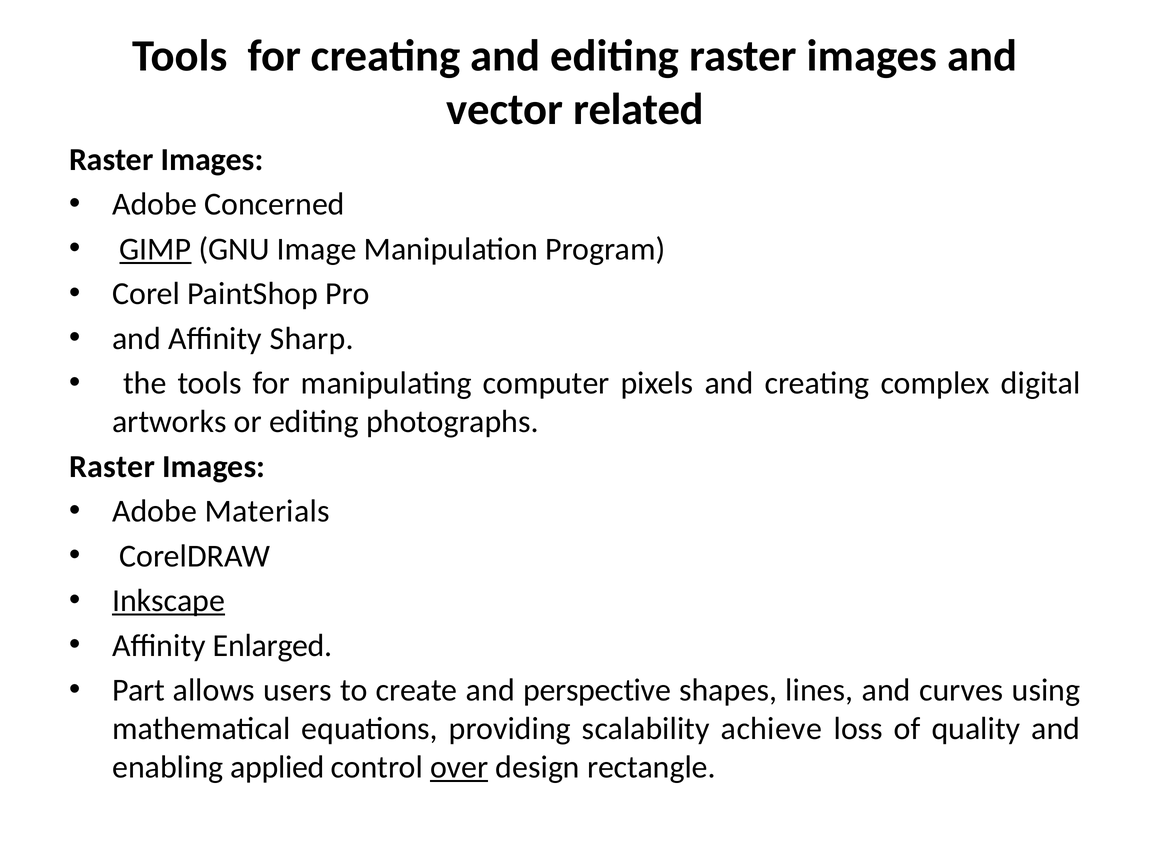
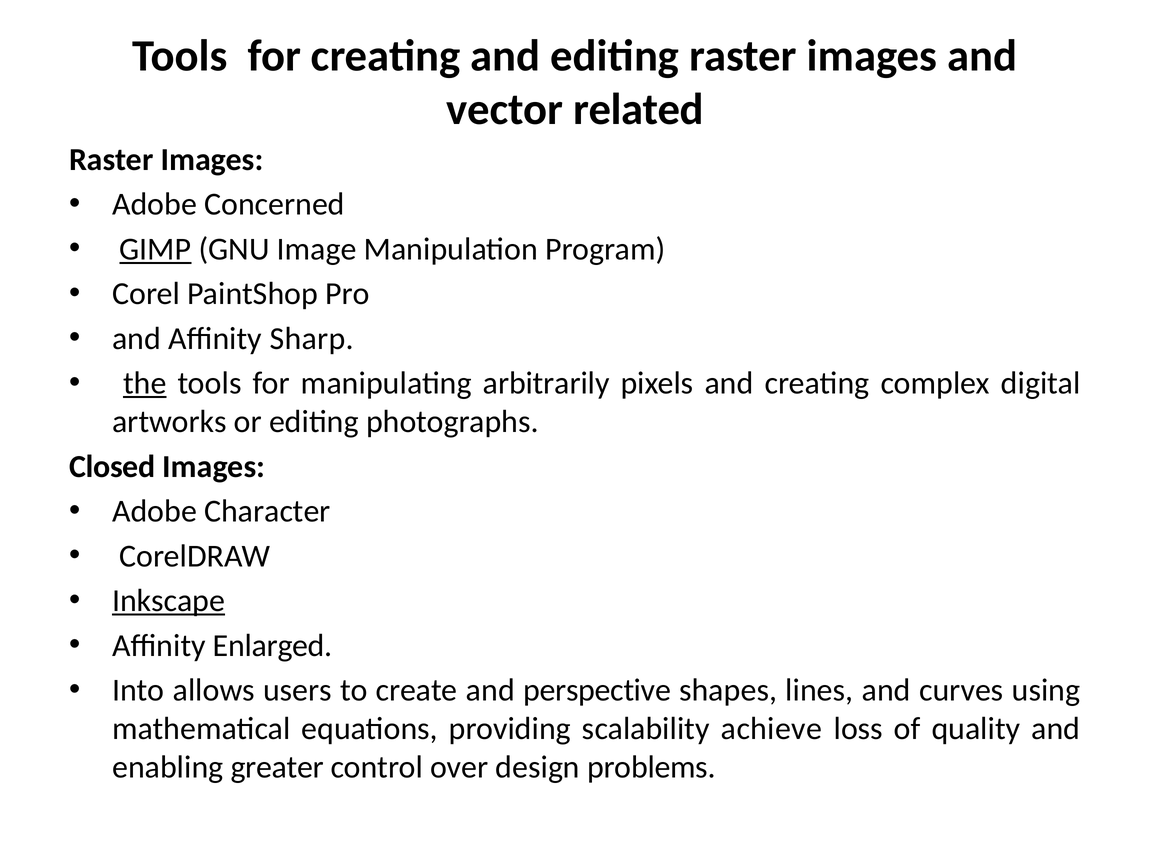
the underline: none -> present
computer: computer -> arbitrarily
Raster at (112, 466): Raster -> Closed
Materials: Materials -> Character
Part: Part -> Into
applied: applied -> greater
over underline: present -> none
rectangle: rectangle -> problems
